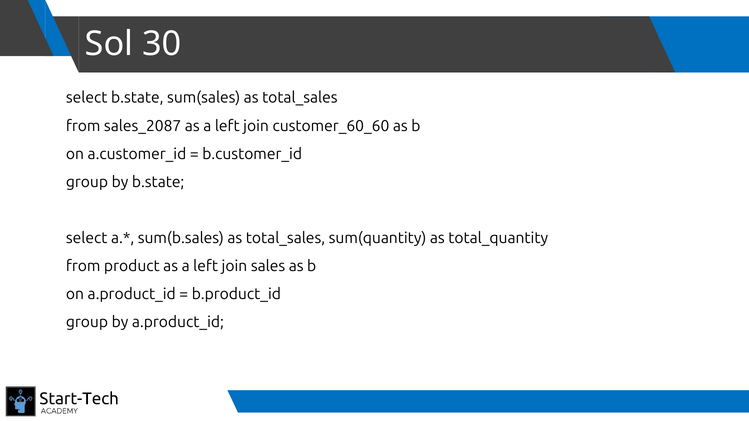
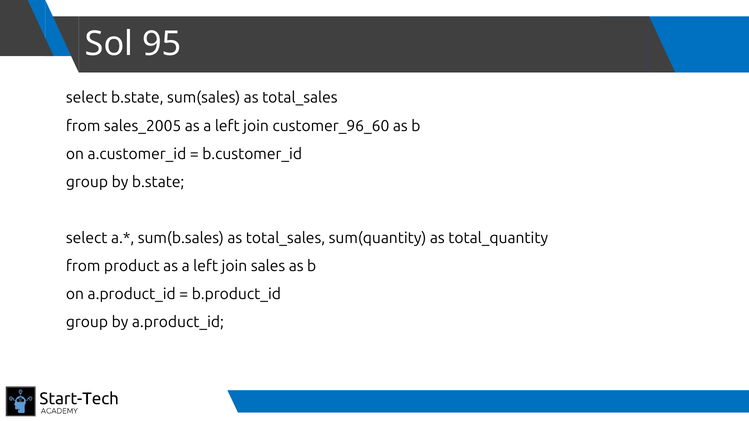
30: 30 -> 95
sales_2087: sales_2087 -> sales_2005
customer_60_60: customer_60_60 -> customer_96_60
